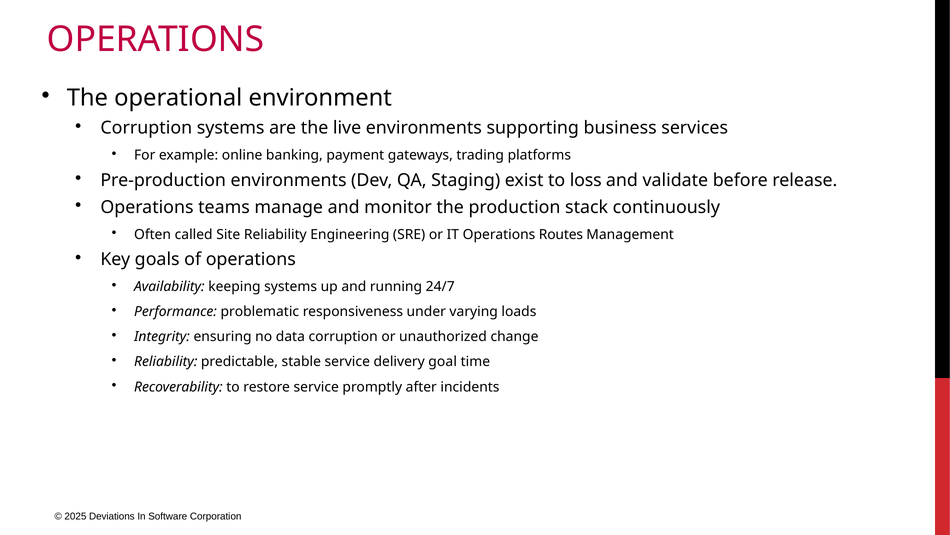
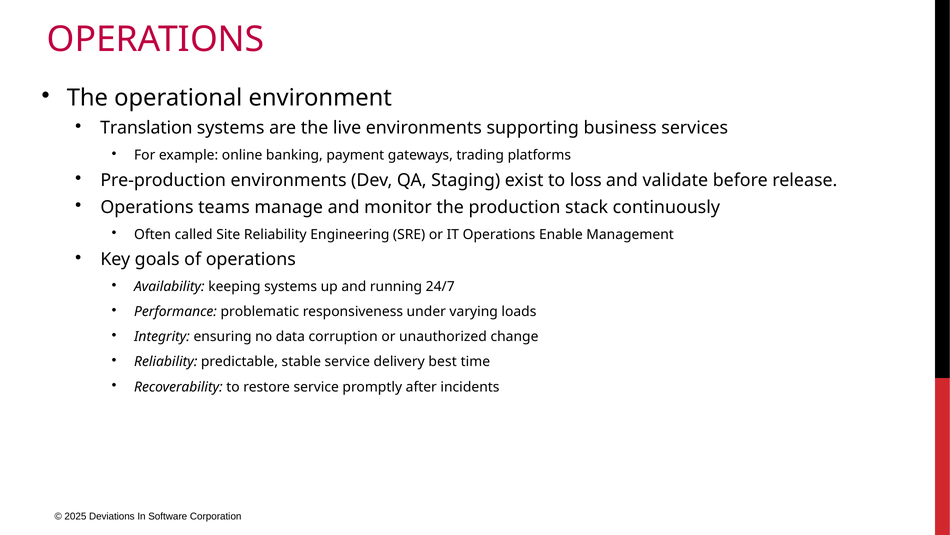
Corruption at (146, 128): Corruption -> Translation
Routes: Routes -> Enable
goal: goal -> best
